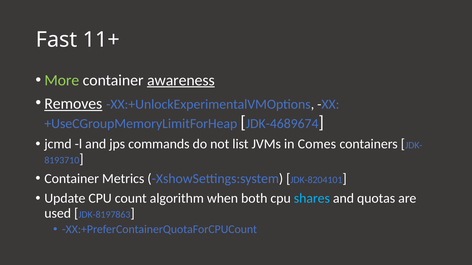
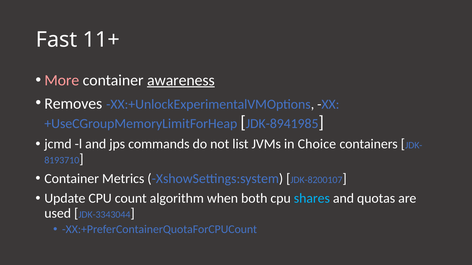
More colour: light green -> pink
Removes underline: present -> none
JDK-4689674: JDK-4689674 -> JDK-8941985
Comes: Comes -> Choice
JDK-8204101: JDK-8204101 -> JDK-8200107
JDK-8197863: JDK-8197863 -> JDK-3343044
